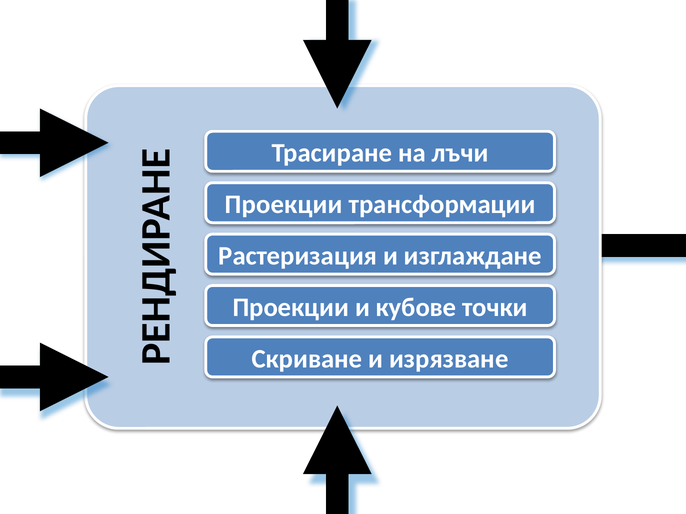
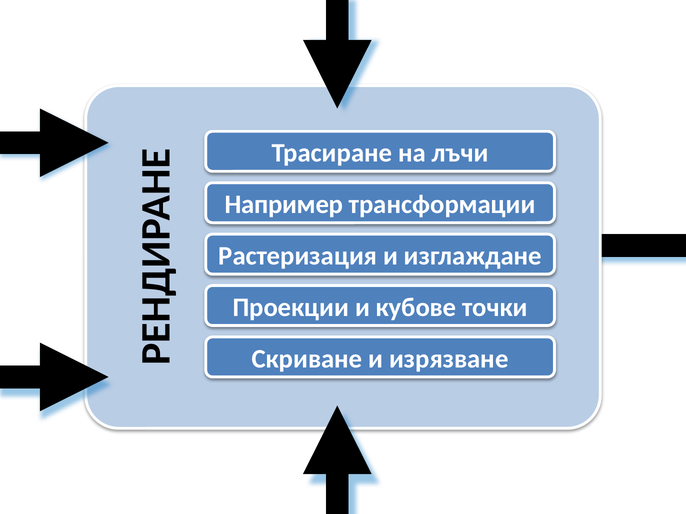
Проекции at (284, 205): Проекции -> Например
